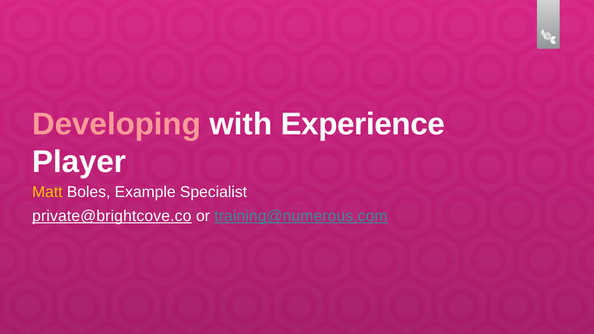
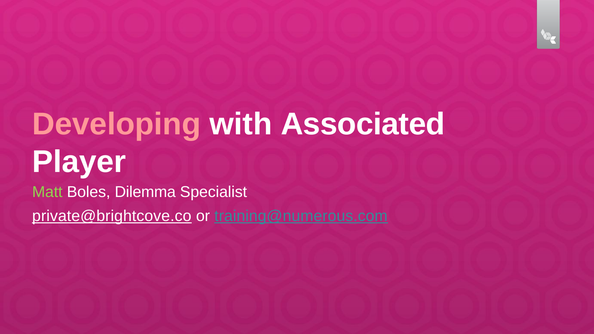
Experience: Experience -> Associated
Matt colour: yellow -> light green
Example: Example -> Dilemma
